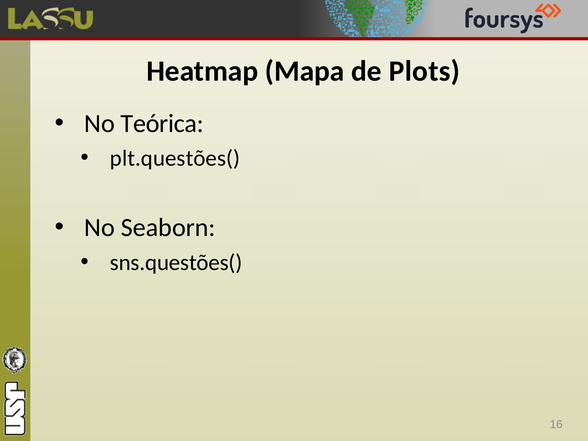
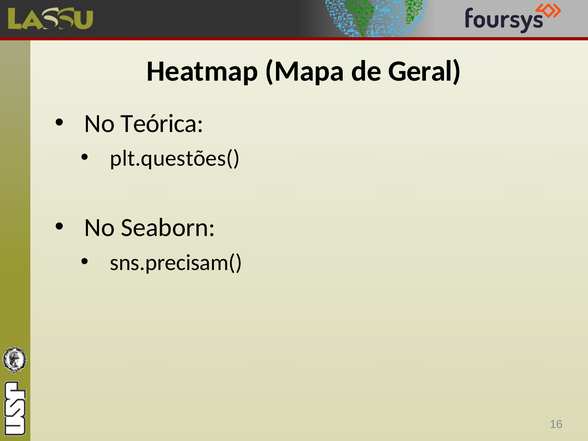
Plots: Plots -> Geral
sns.questões(: sns.questões( -> sns.precisam(
